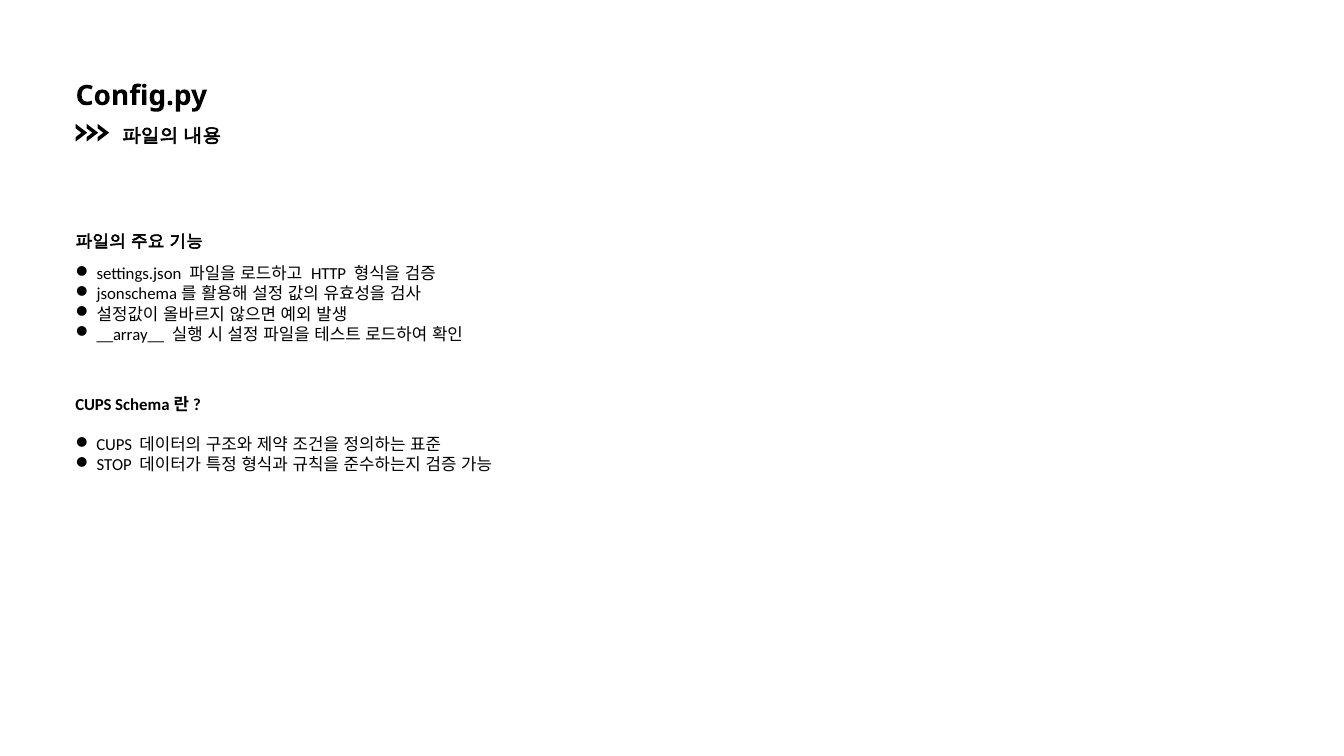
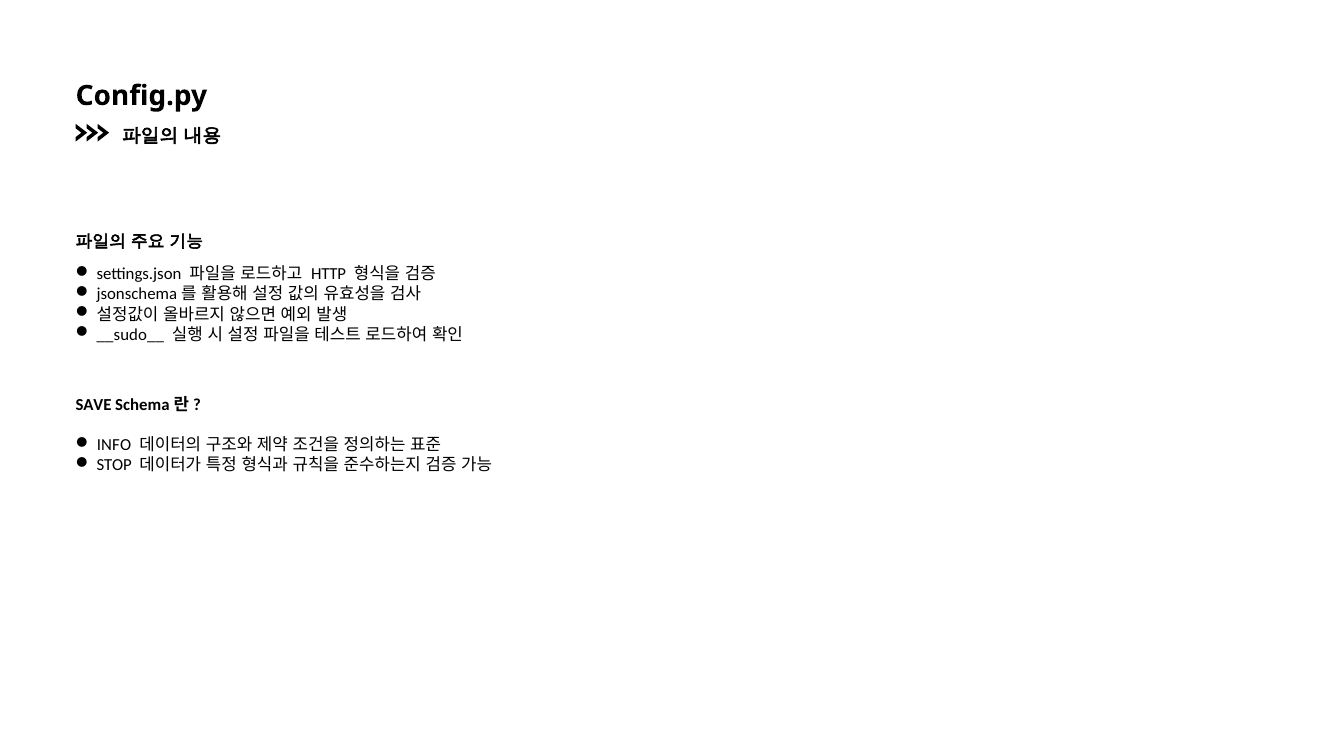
__array__: __array__ -> __sudo__
CUPS at (94, 405): CUPS -> SAVE
CUPS at (114, 445): CUPS -> INFO
